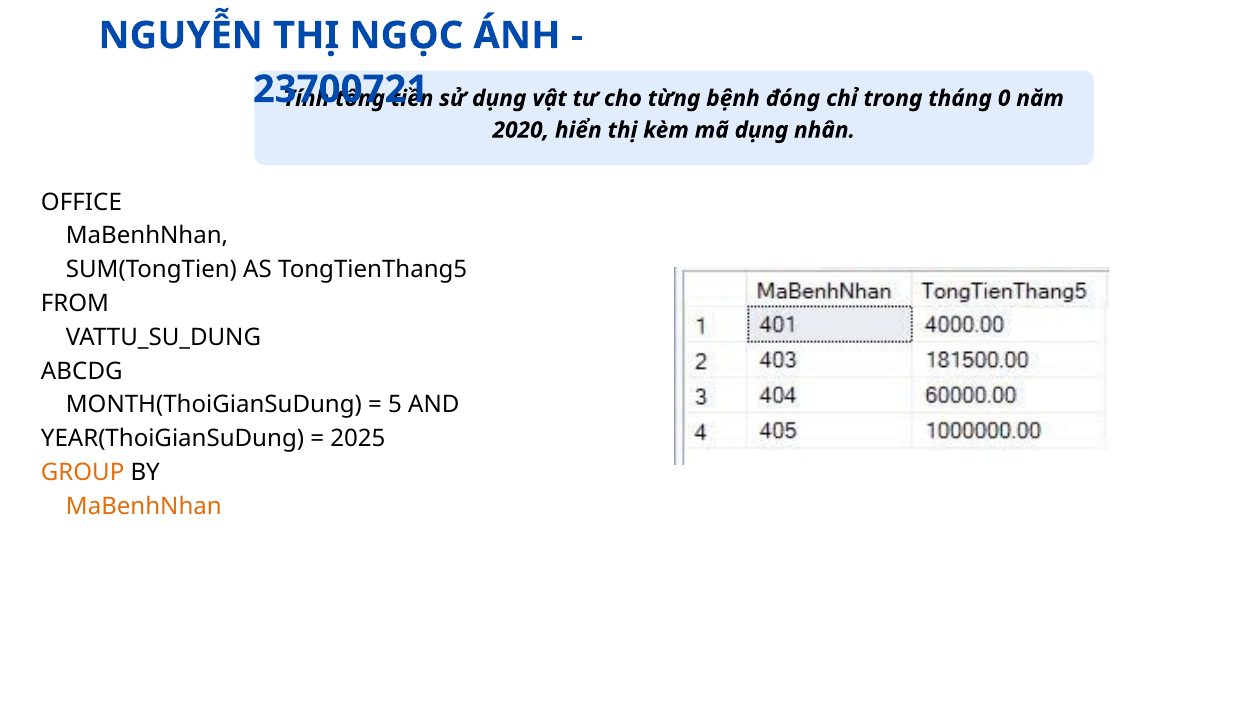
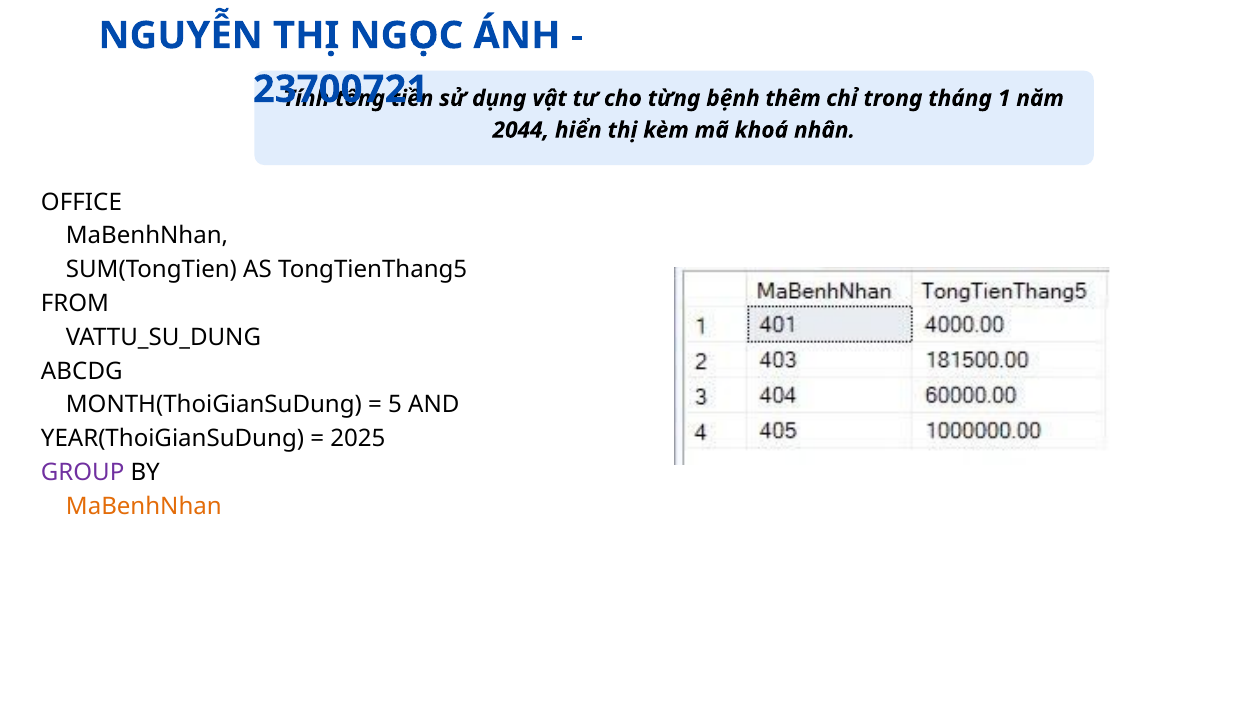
đóng: đóng -> thêm
0: 0 -> 1
2020: 2020 -> 2044
mã dụng: dụng -> khoá
GROUP colour: orange -> purple
